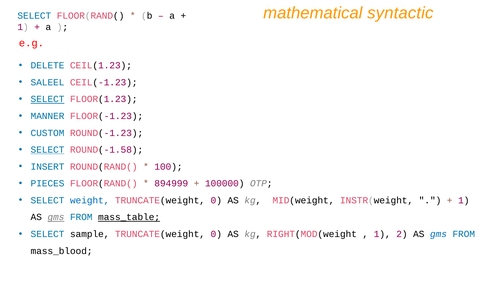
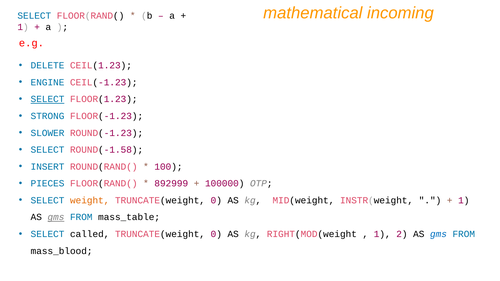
syntactic: syntactic -> incoming
SALEEL: SALEEL -> ENGINE
MANNER: MANNER -> STRONG
CUSTOM: CUSTOM -> SLOWER
SELECT at (48, 150) underline: present -> none
894999: 894999 -> 892999
weight colour: blue -> orange
mass_table underline: present -> none
sample: sample -> called
